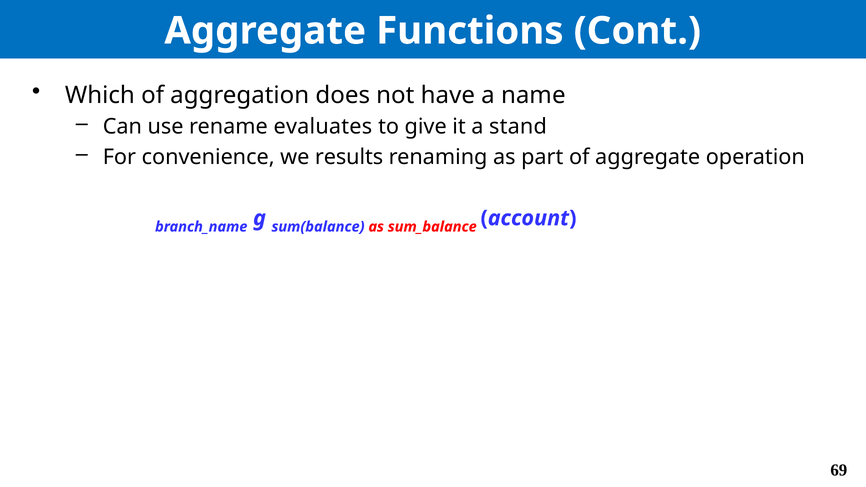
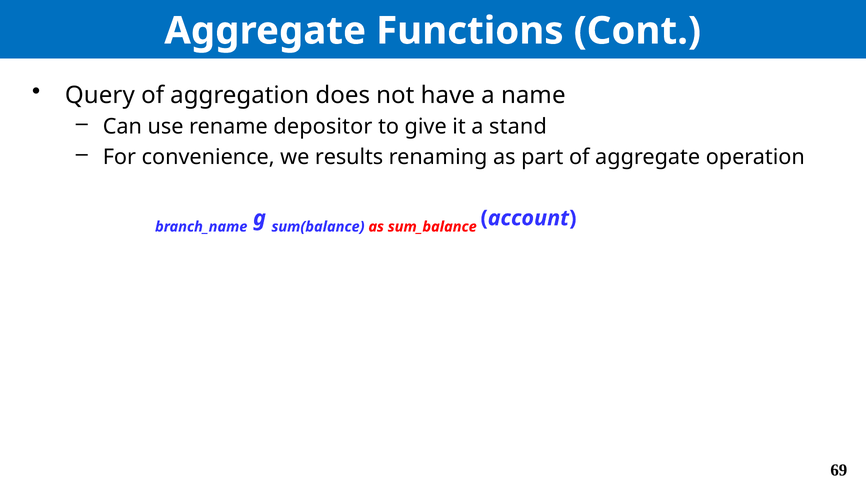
Which: Which -> Query
evaluates: evaluates -> depositor
